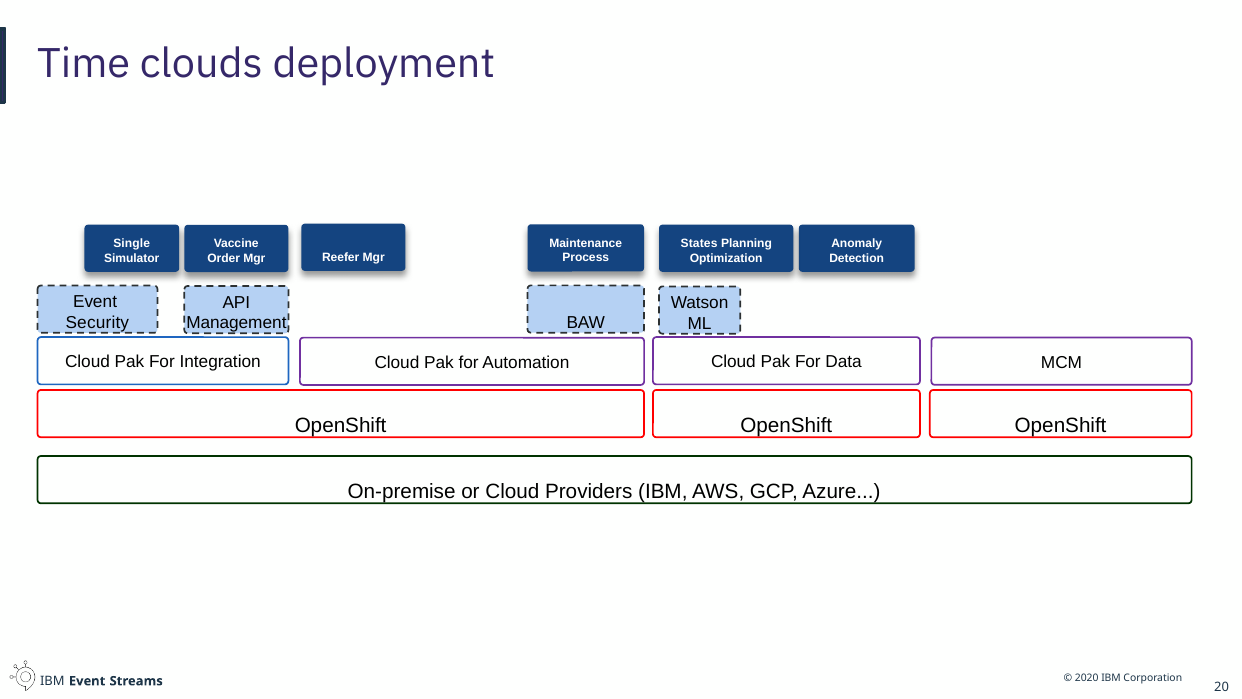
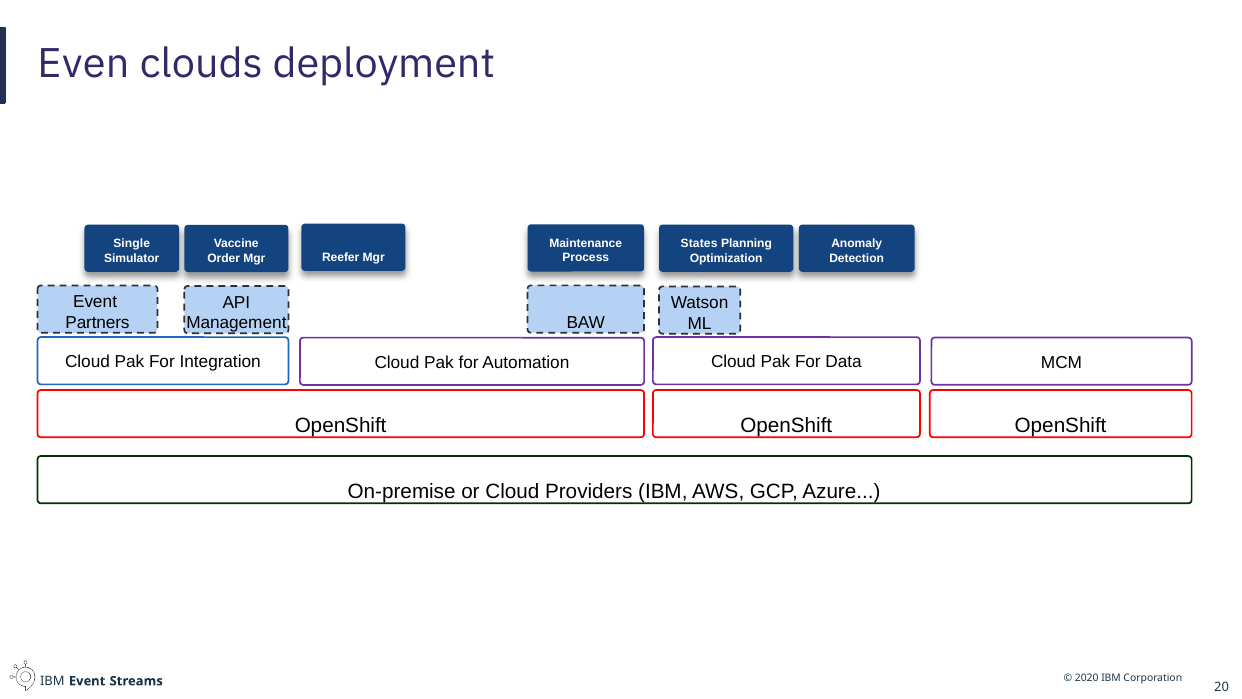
Time: Time -> Even
Security: Security -> Partners
